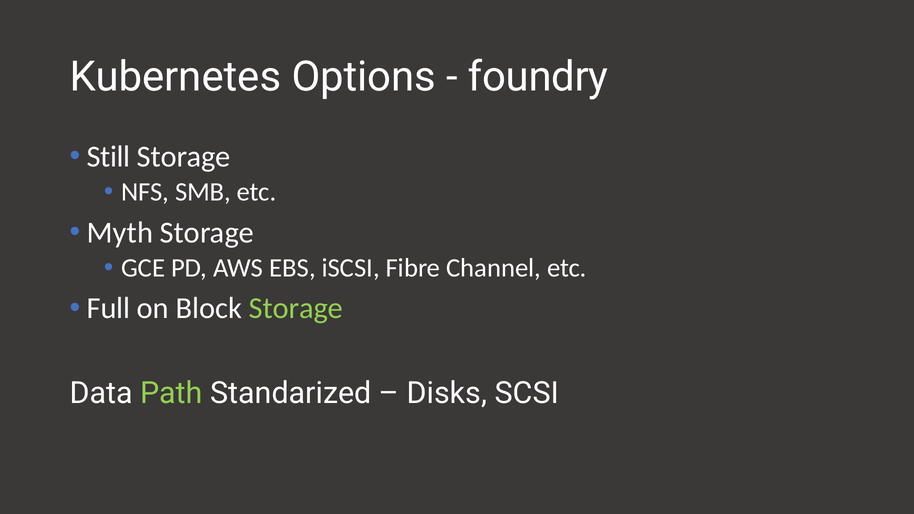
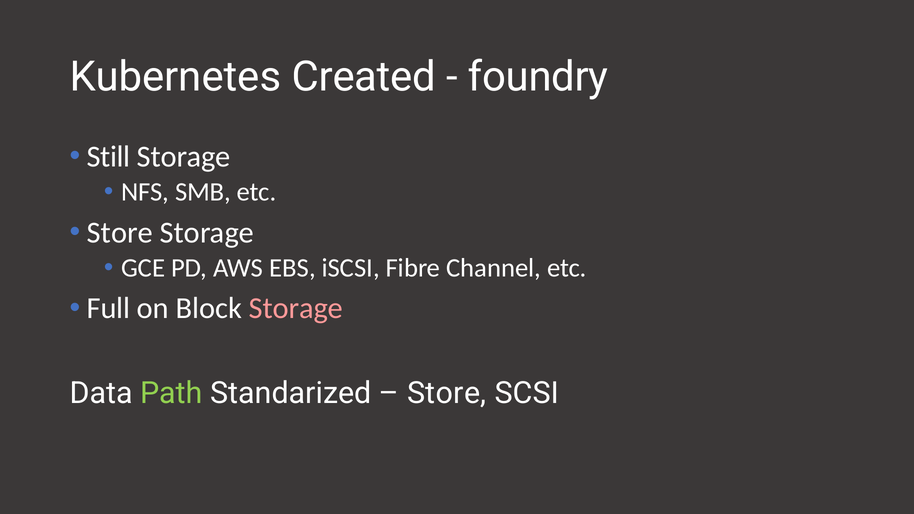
Options: Options -> Created
Myth at (120, 233): Myth -> Store
Storage at (296, 308) colour: light green -> pink
Disks at (447, 393): Disks -> Store
